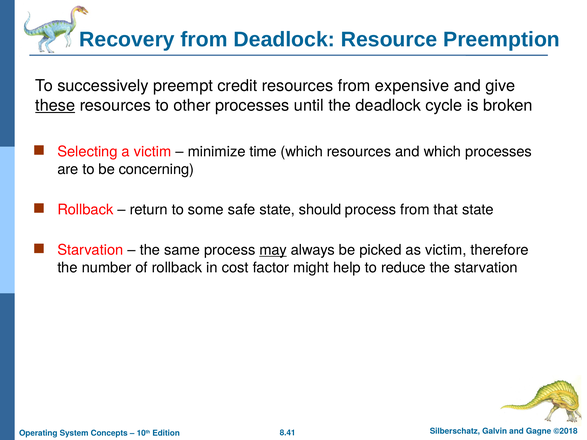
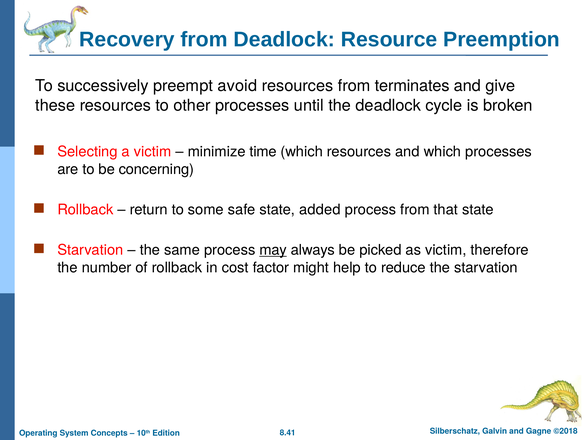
credit: credit -> avoid
expensive: expensive -> terminates
these underline: present -> none
should: should -> added
